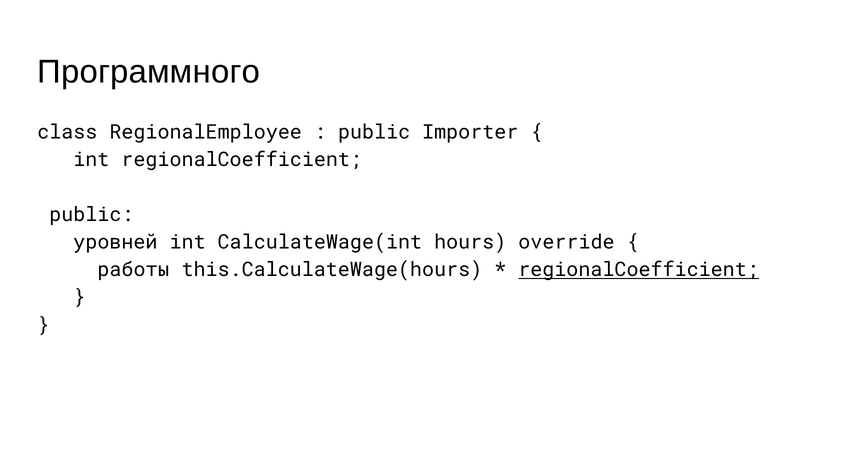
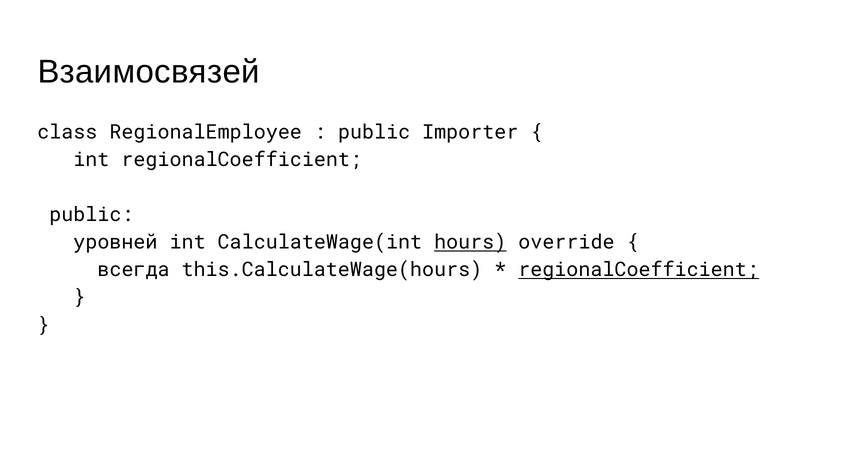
Программного: Программного -> Взаимосвязей
hours underline: none -> present
работы: работы -> всегда
